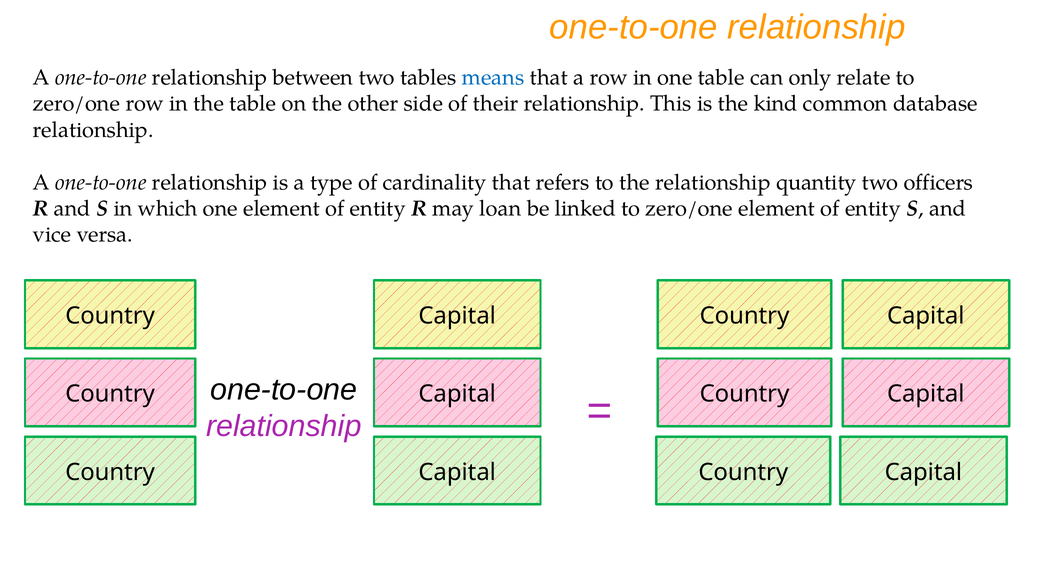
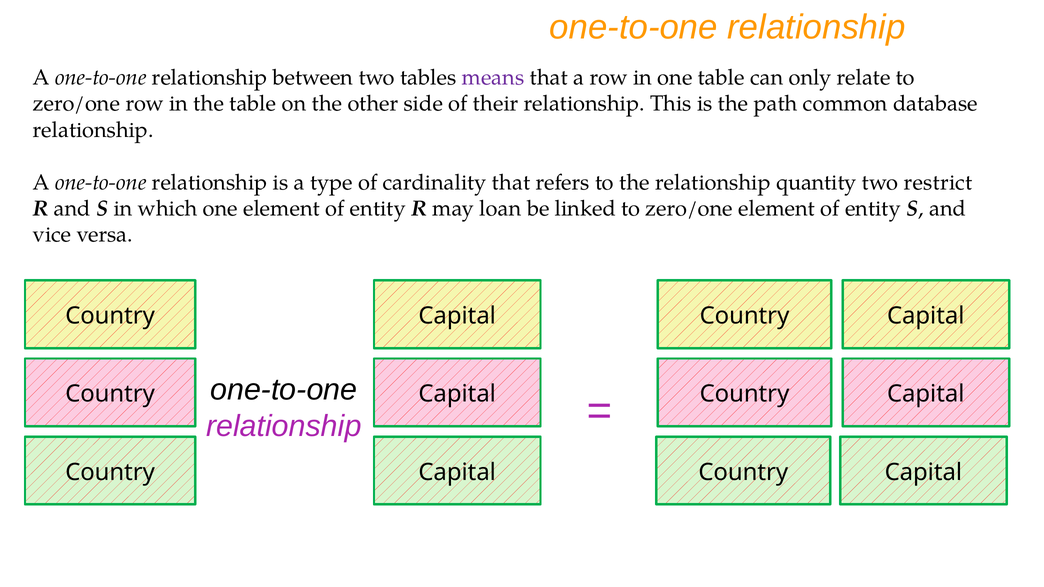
means colour: blue -> purple
kind: kind -> path
officers: officers -> restrict
